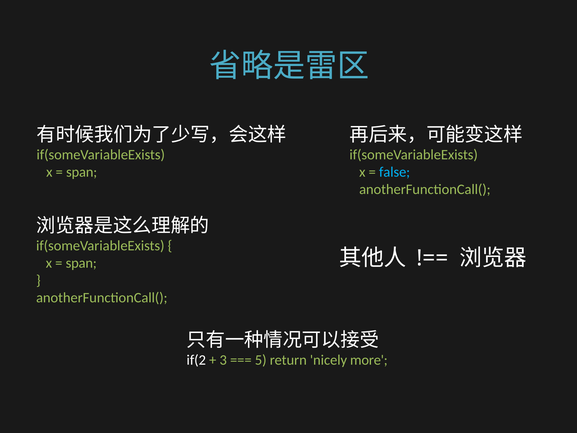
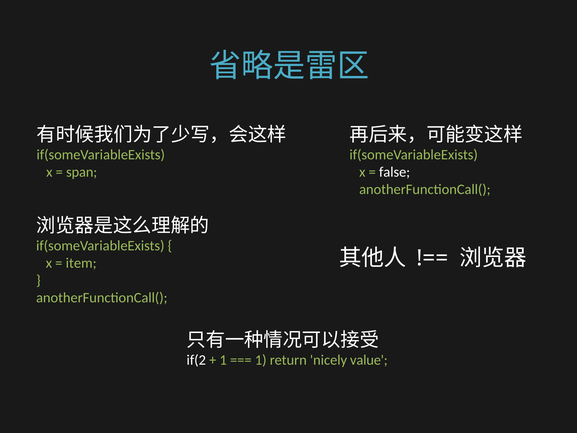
false colour: light blue -> white
span at (81, 263): span -> item
3 at (223, 360): 3 -> 1
5 at (261, 360): 5 -> 1
more: more -> value
